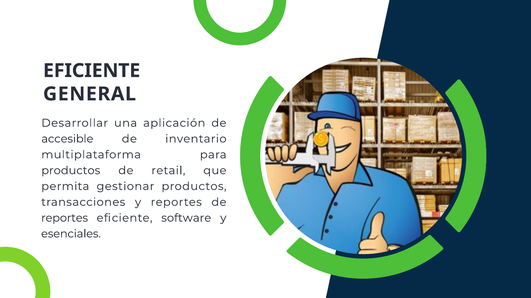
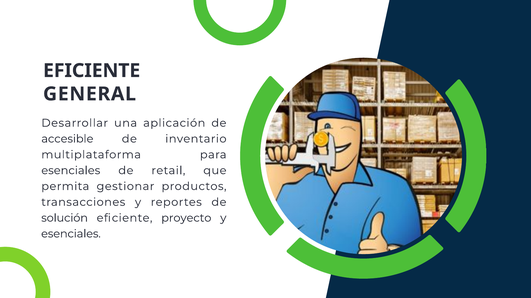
productos at (71, 171): productos -> esenciales
reportes at (65, 218): reportes -> solución
software: software -> proyecto
